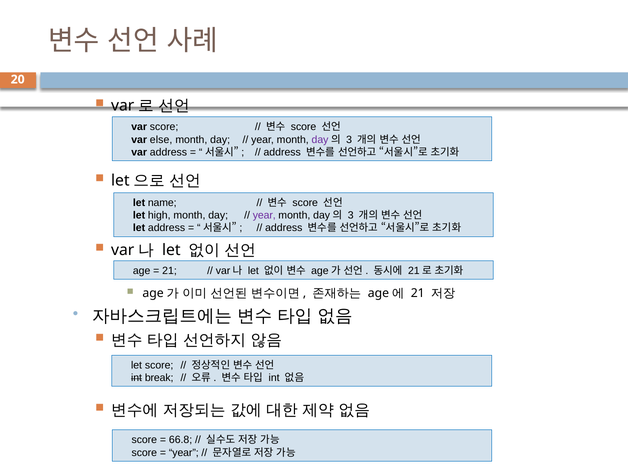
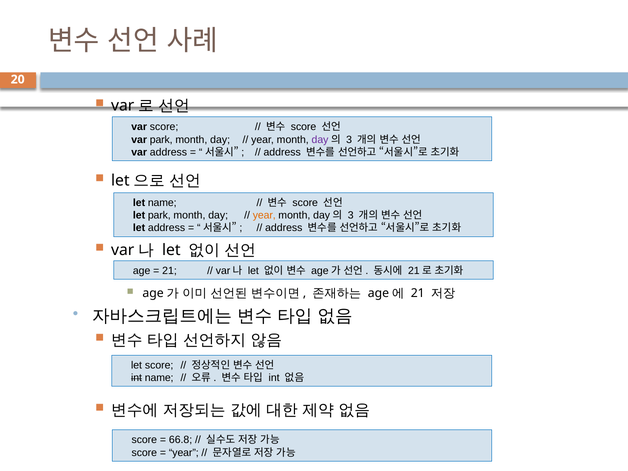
var else: else -> park
let high: high -> park
year at (264, 215) colour: purple -> orange
int break: break -> name
